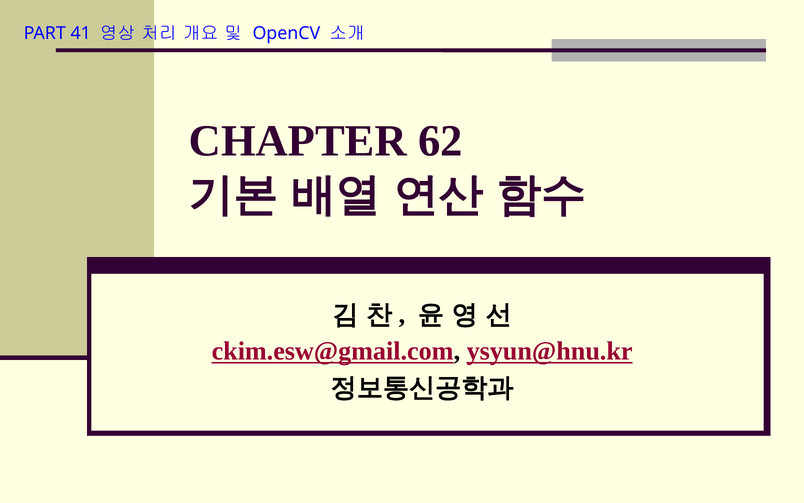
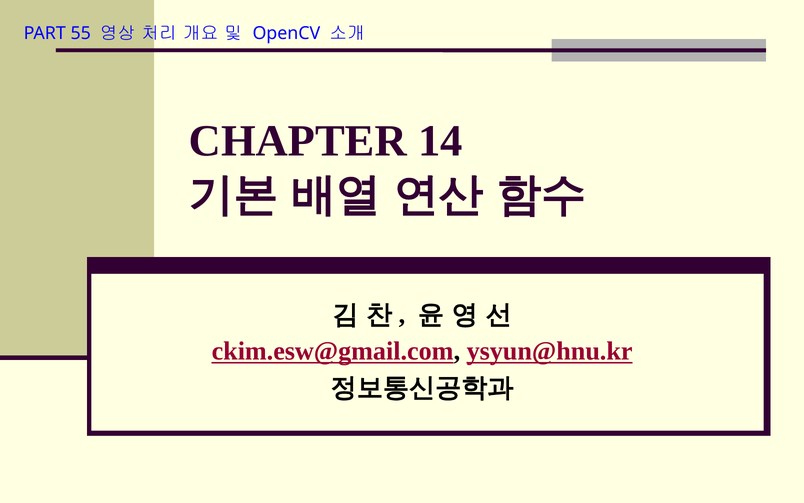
41: 41 -> 55
62: 62 -> 14
